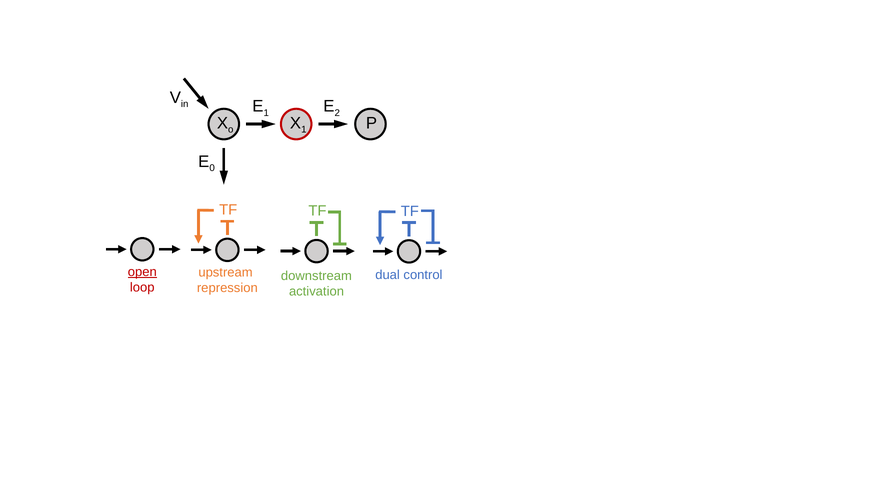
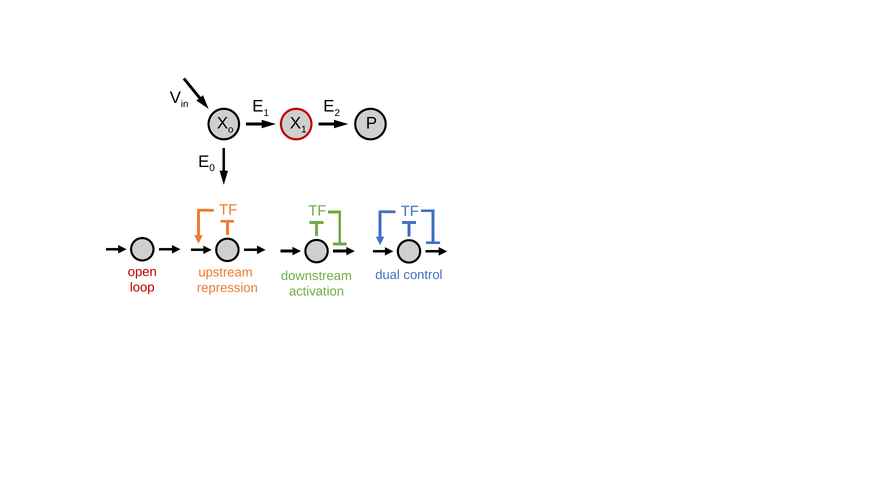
open underline: present -> none
